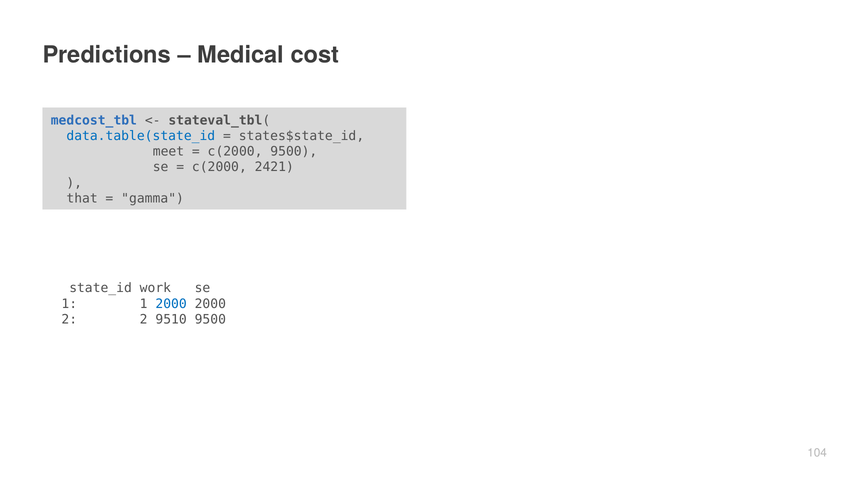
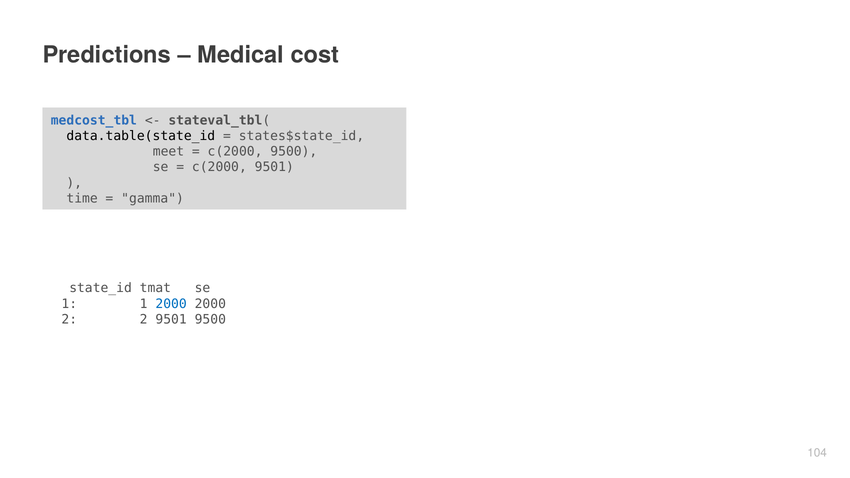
data.table(state_id colour: blue -> black
c(2000 2421: 2421 -> 9501
that: that -> time
work: work -> tmat
2 9510: 9510 -> 9501
